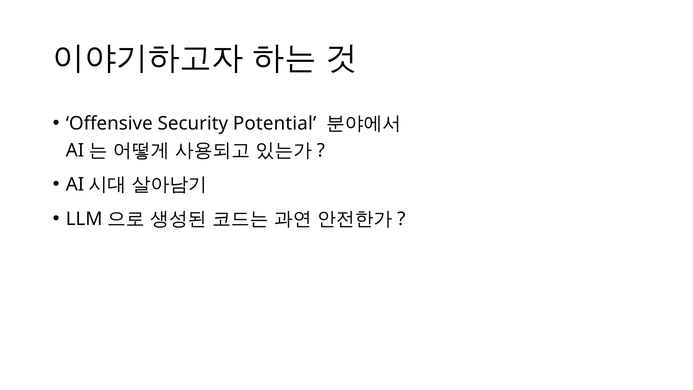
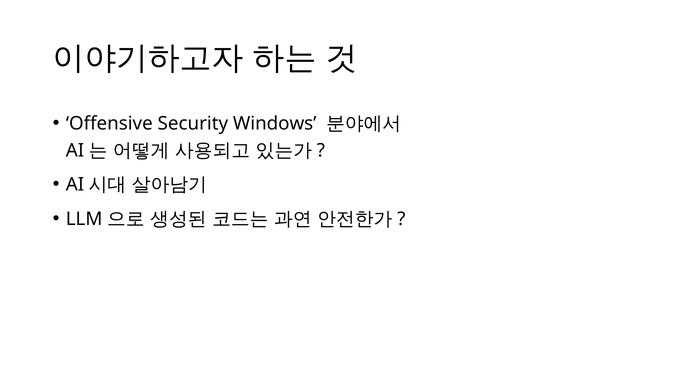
Potential: Potential -> Windows
